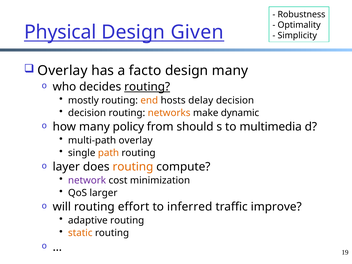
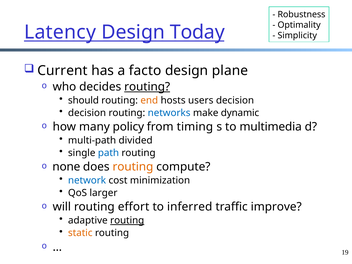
Physical: Physical -> Latency
Given: Given -> Today
Overlay at (62, 71): Overlay -> Current
design many: many -> plane
mostly: mostly -> should
delay: delay -> users
networks colour: orange -> blue
should: should -> timing
multi-path overlay: overlay -> divided
path colour: orange -> blue
layer: layer -> none
network colour: purple -> blue
routing at (127, 220) underline: none -> present
